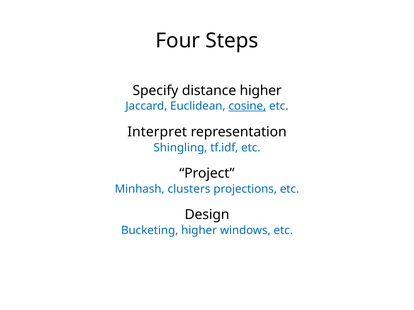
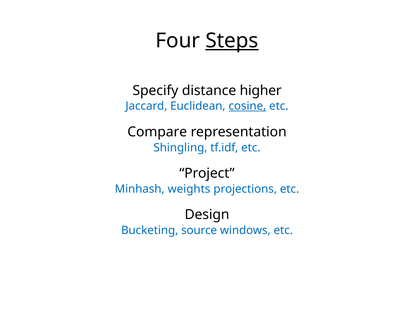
Steps underline: none -> present
Interpret: Interpret -> Compare
clusters: clusters -> weights
Bucketing higher: higher -> source
